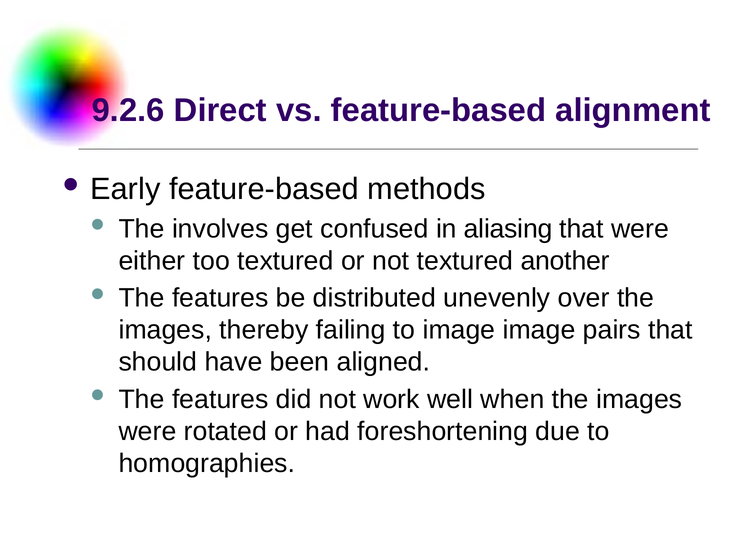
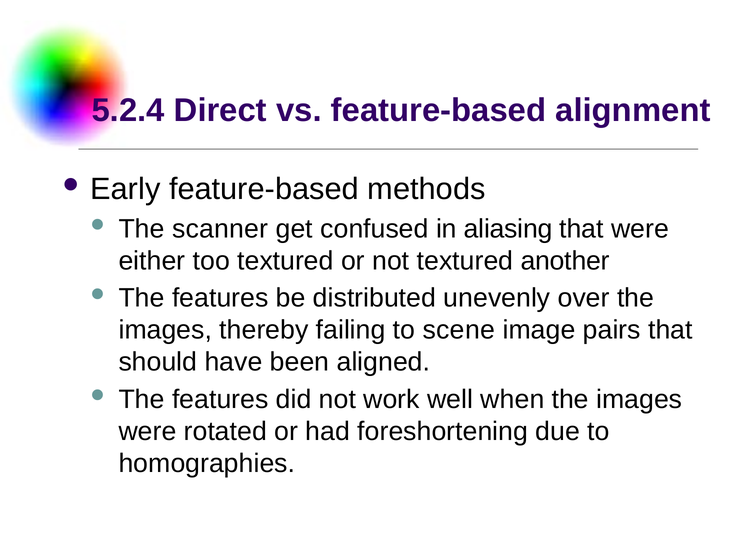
9.2.6: 9.2.6 -> 5.2.4
involves: involves -> scanner
to image: image -> scene
